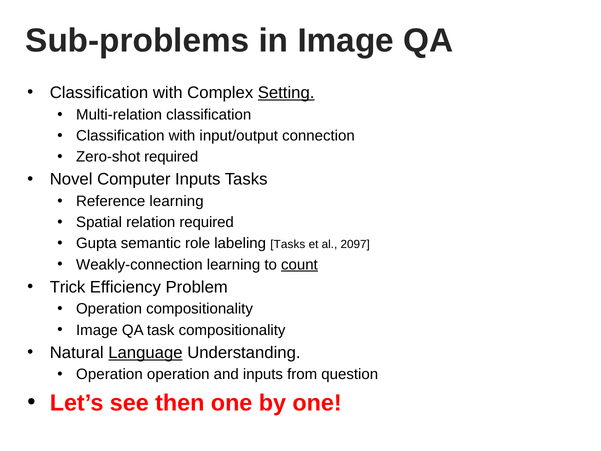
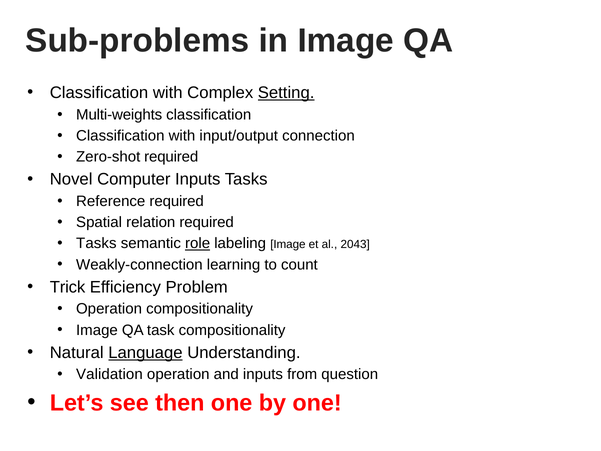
Multi-relation: Multi-relation -> Multi-weights
Reference learning: learning -> required
Gupta at (96, 243): Gupta -> Tasks
role underline: none -> present
labeling Tasks: Tasks -> Image
2097: 2097 -> 2043
count underline: present -> none
Operation at (109, 374): Operation -> Validation
